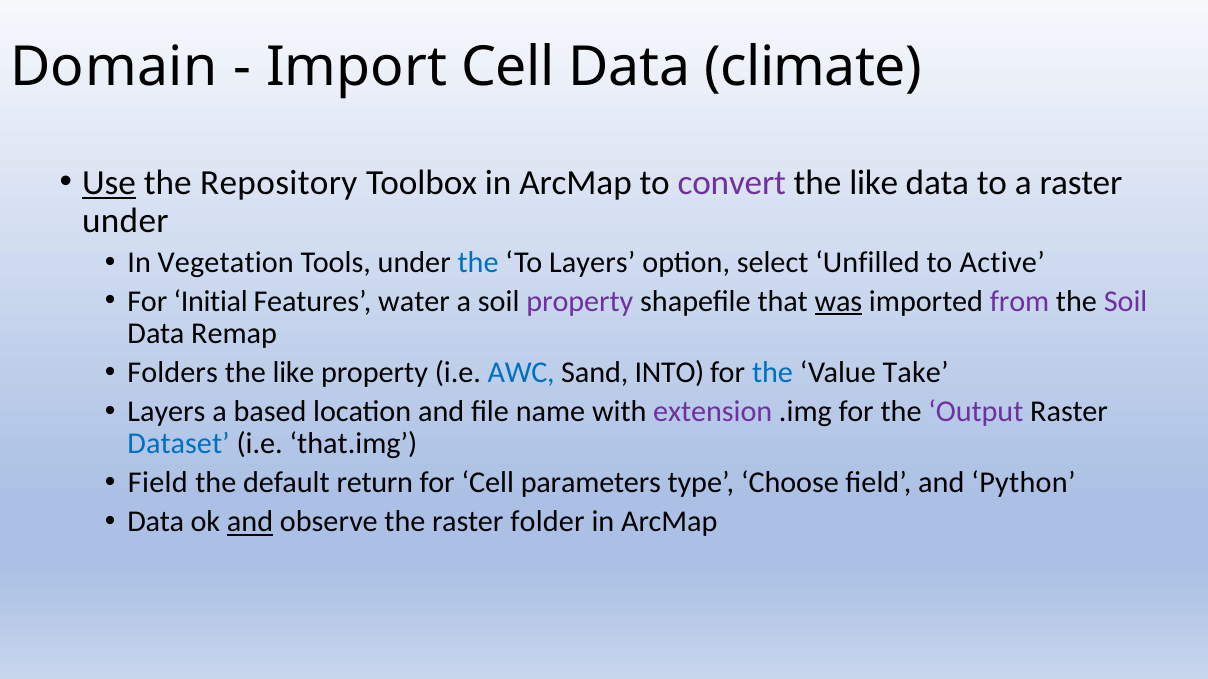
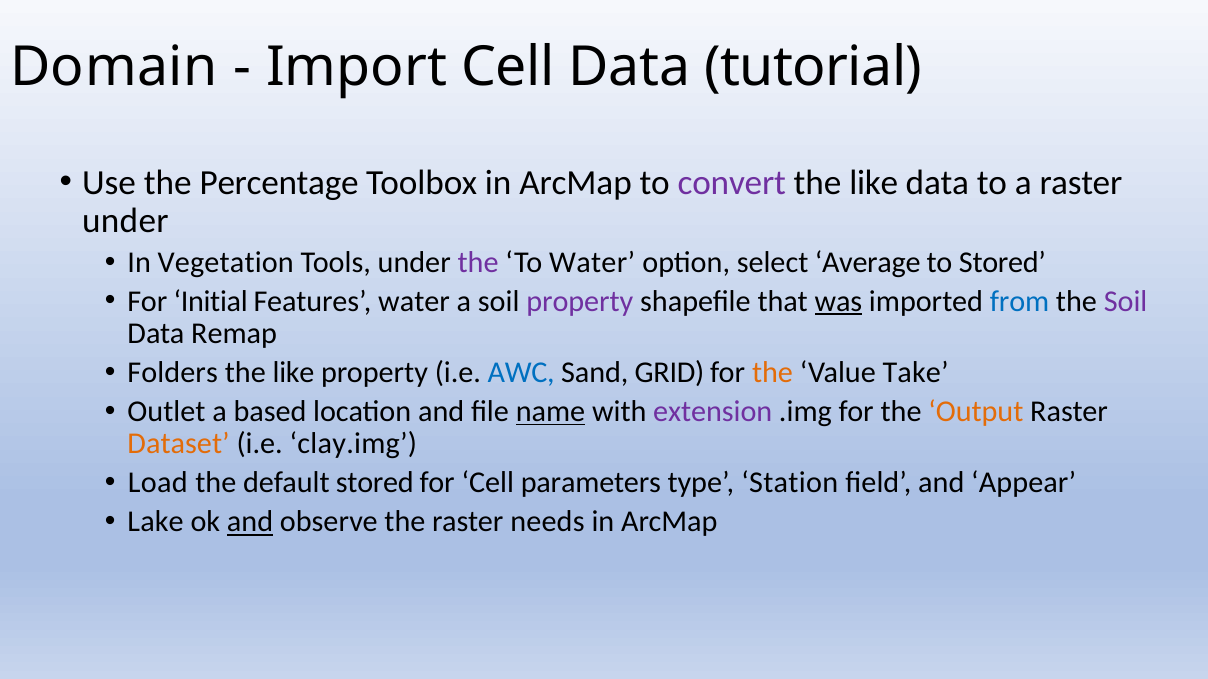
climate: climate -> tutorial
Use underline: present -> none
Repository: Repository -> Percentage
the at (478, 263) colour: blue -> purple
To Layers: Layers -> Water
Unfilled: Unfilled -> Average
to Active: Active -> Stored
from colour: purple -> blue
INTO: INTO -> GRID
the at (773, 373) colour: blue -> orange
Layers at (166, 412): Layers -> Outlet
name underline: none -> present
Output colour: purple -> orange
Dataset colour: blue -> orange
that.img: that.img -> clay.img
Field at (158, 483): Field -> Load
default return: return -> stored
Choose: Choose -> Station
Python: Python -> Appear
Data at (156, 522): Data -> Lake
folder: folder -> needs
